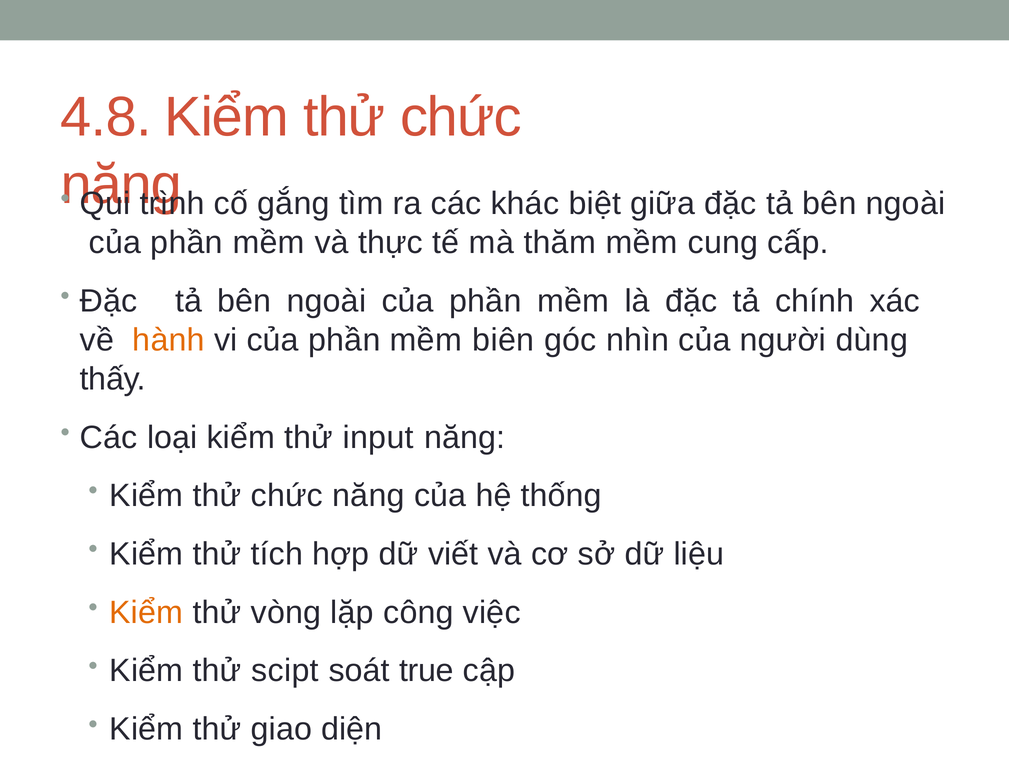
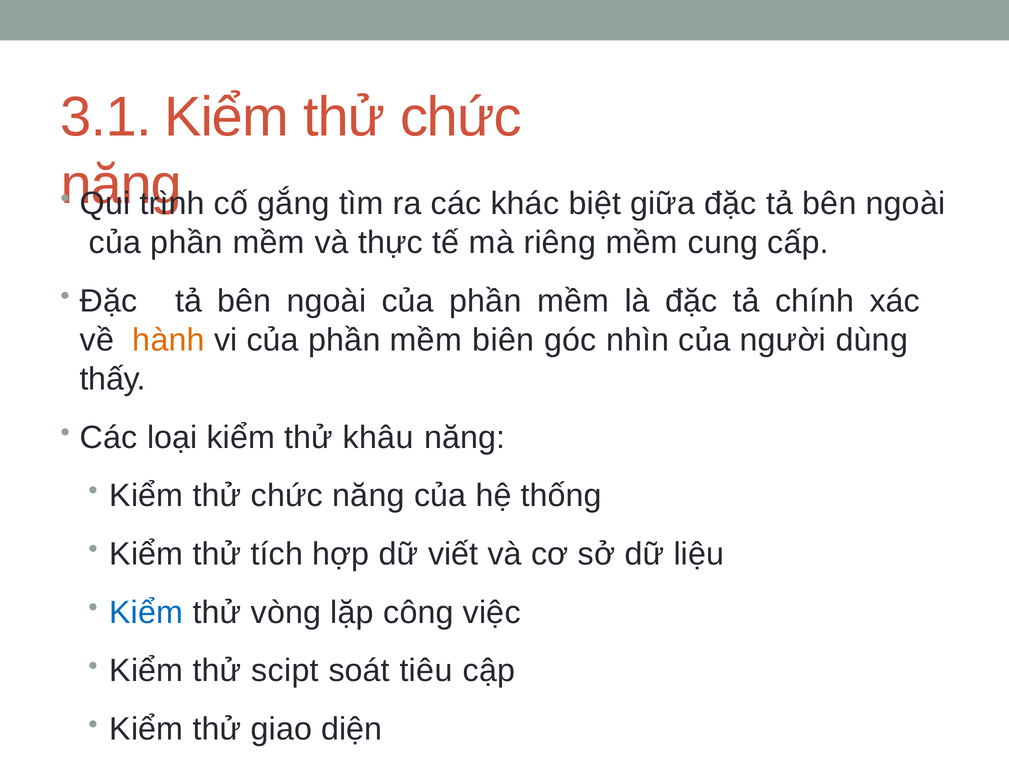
4.8: 4.8 -> 3.1
thăm: thăm -> riêng
input: input -> khâu
Kiểm at (146, 612) colour: orange -> blue
true: true -> tiêu
